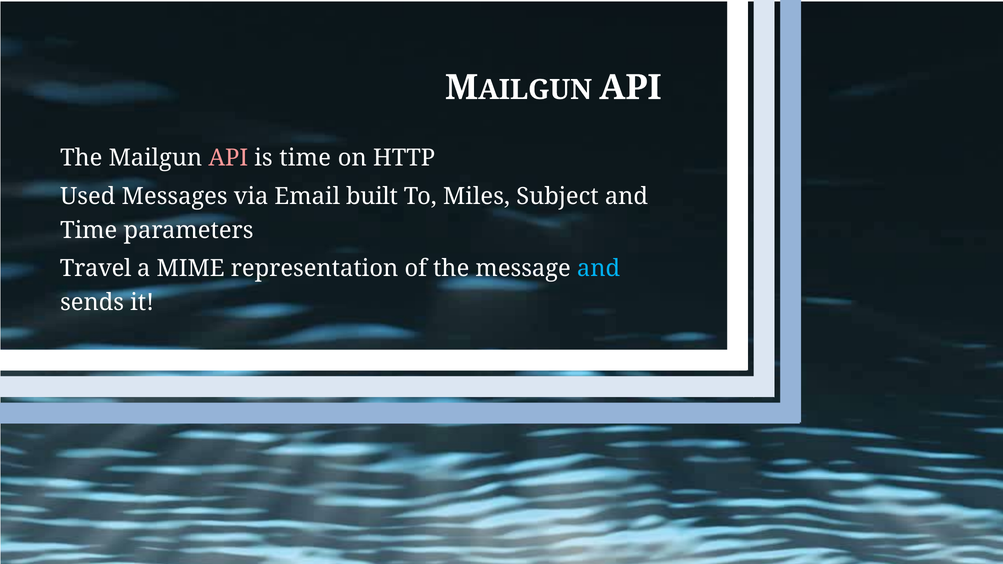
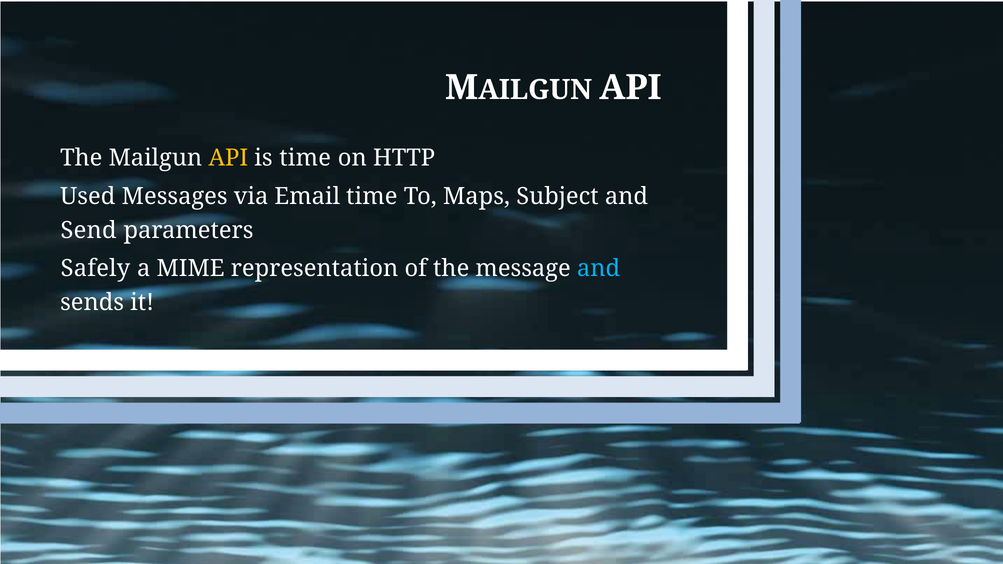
API at (228, 158) colour: pink -> yellow
Email built: built -> time
Miles: Miles -> Maps
Time at (89, 230): Time -> Send
Travel: Travel -> Safely
